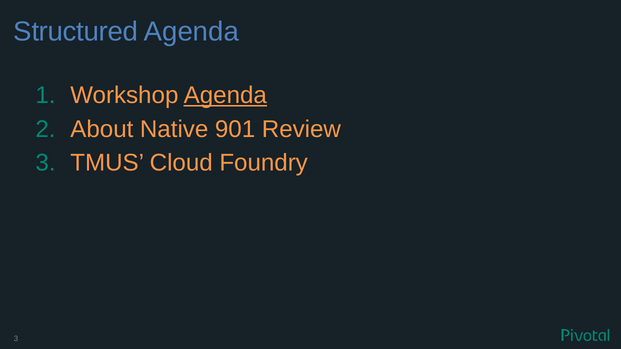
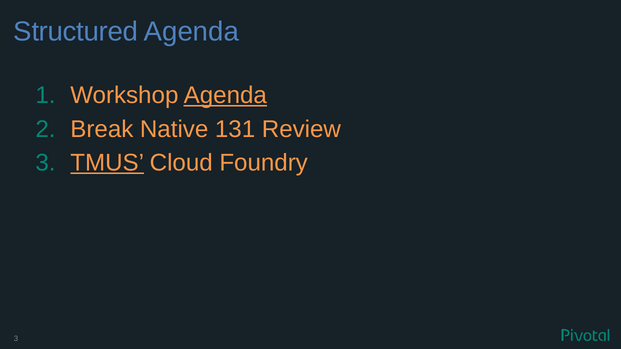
About: About -> Break
901: 901 -> 131
TMUS underline: none -> present
